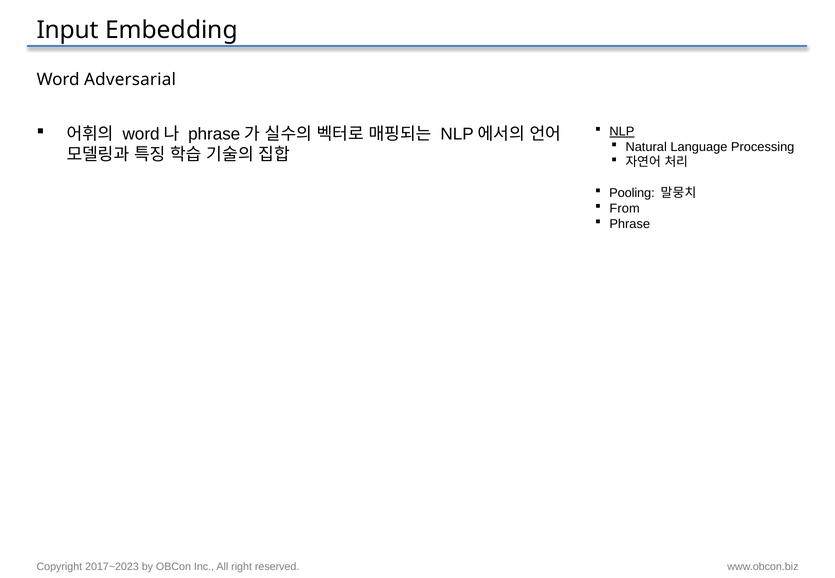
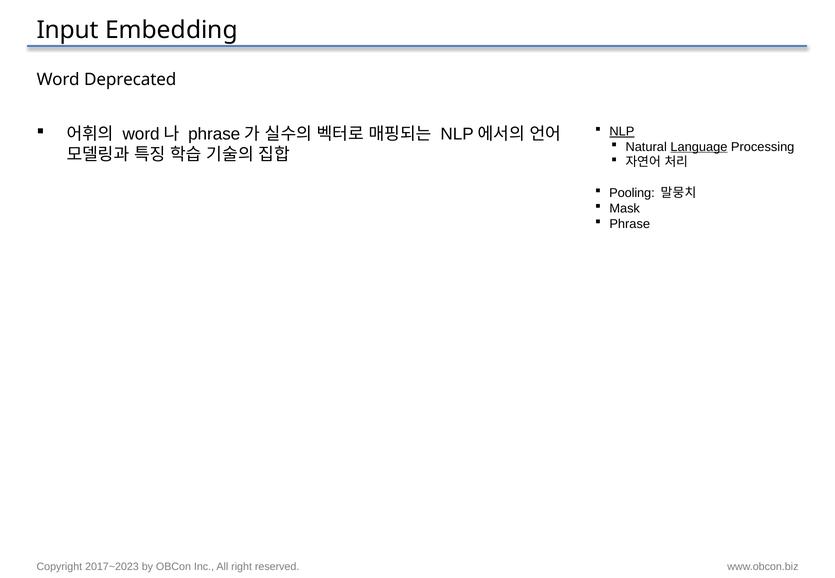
Adversarial: Adversarial -> Deprecated
Language underline: none -> present
From: From -> Mask
